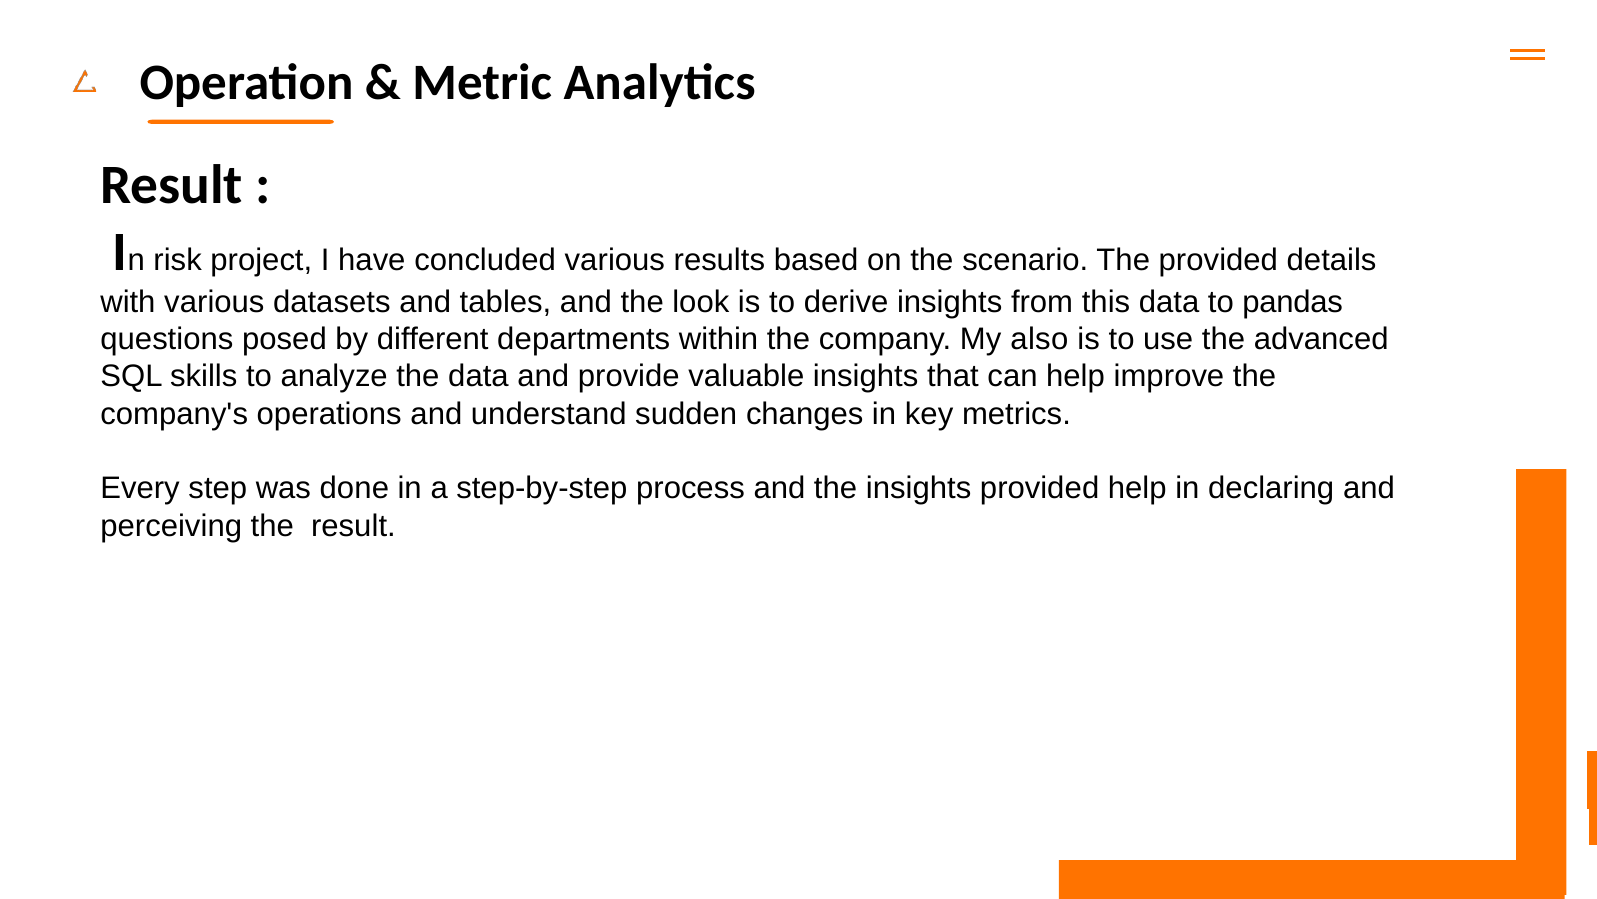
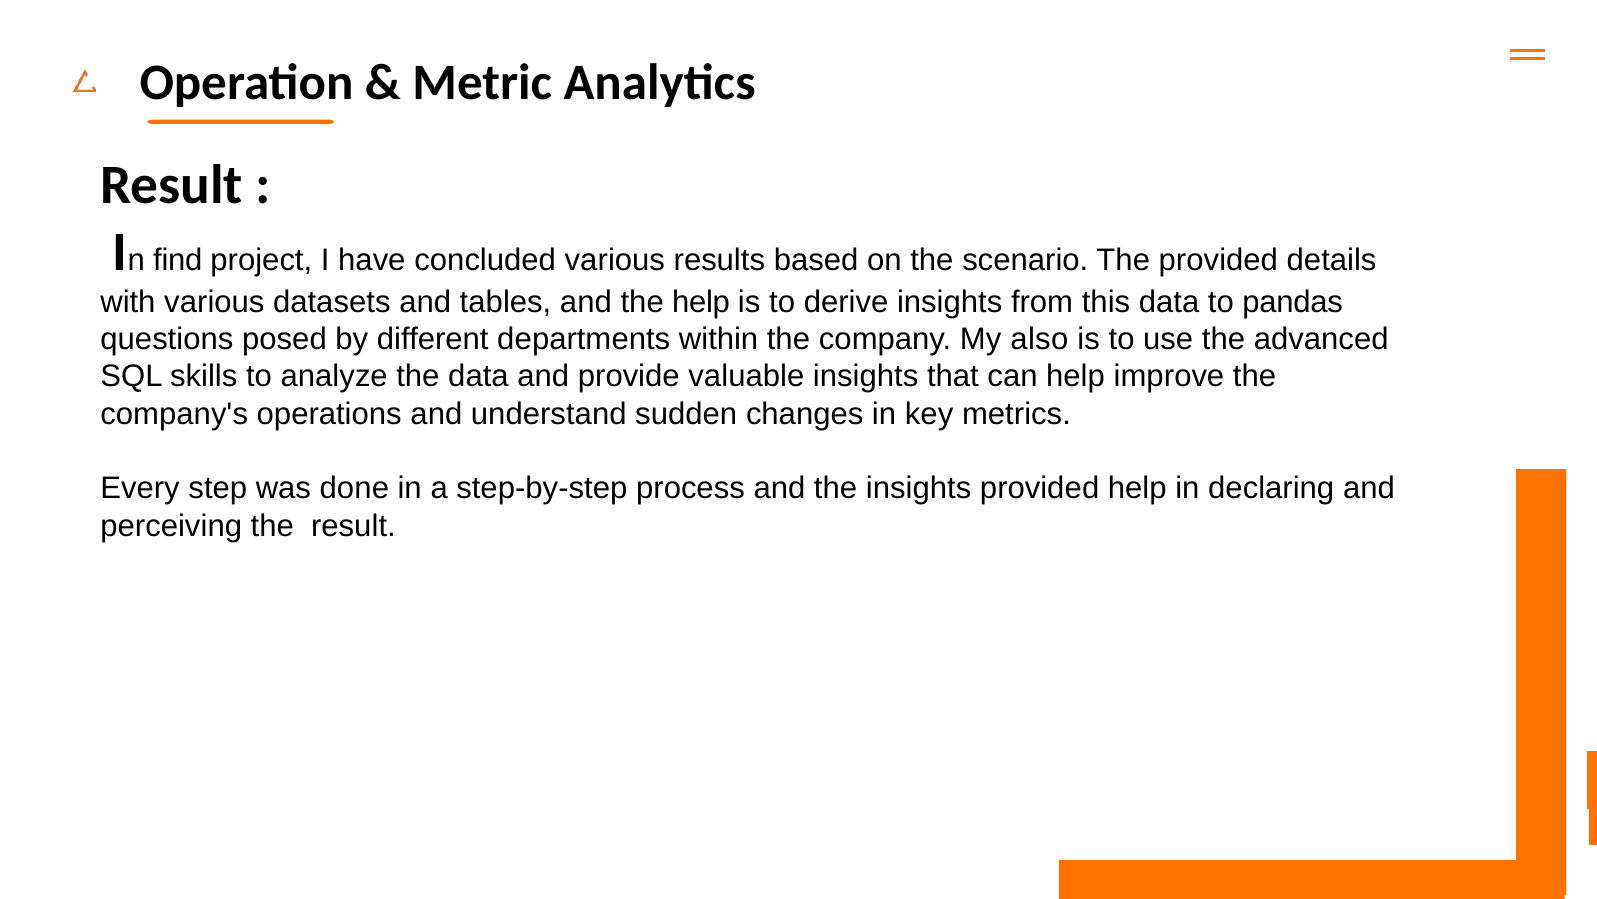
risk: risk -> find
the look: look -> help
